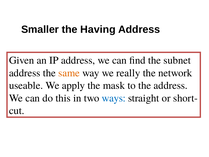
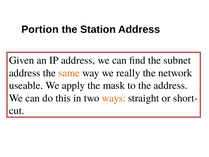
Smaller: Smaller -> Portion
Having: Having -> Station
ways colour: blue -> orange
